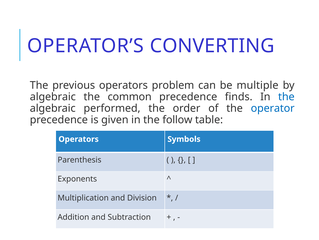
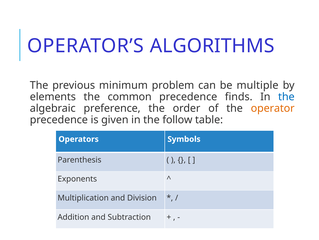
CONVERTING: CONVERTING -> ALGORITHMS
previous operators: operators -> minimum
algebraic at (53, 97): algebraic -> elements
performed: performed -> preference
operator colour: blue -> orange
